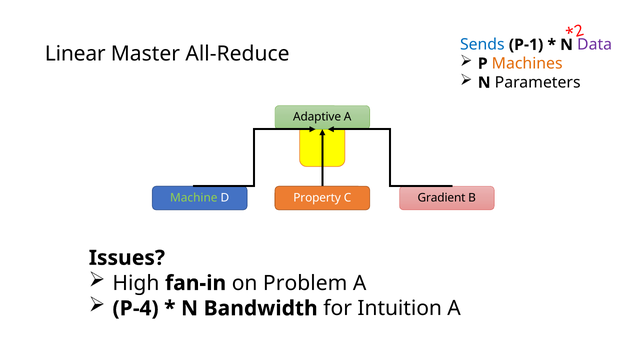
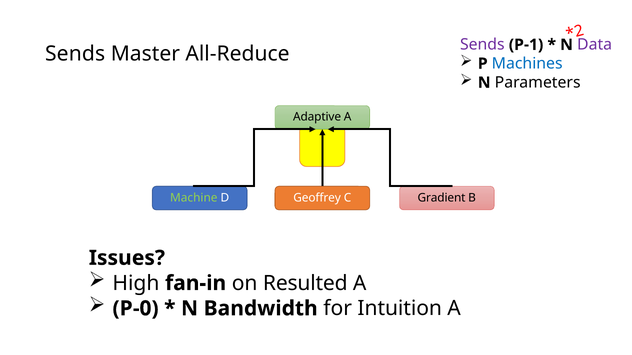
Linear at (75, 54): Linear -> Sends
Sends at (482, 45) colour: blue -> purple
Machines colour: orange -> blue
Property: Property -> Geoffrey
Problem: Problem -> Resulted
P-4: P-4 -> P-0
